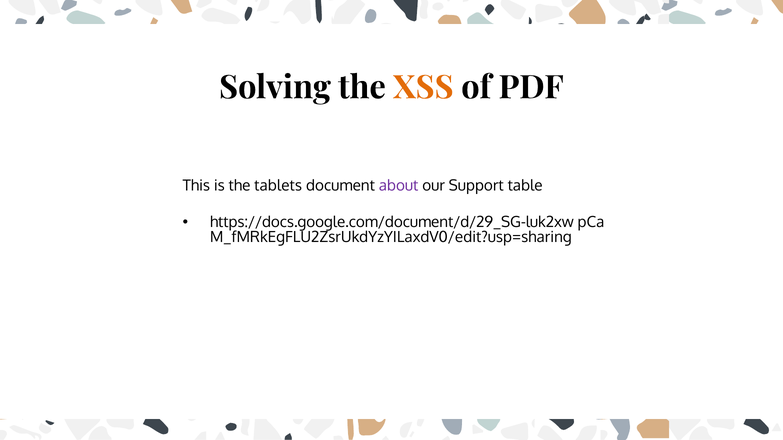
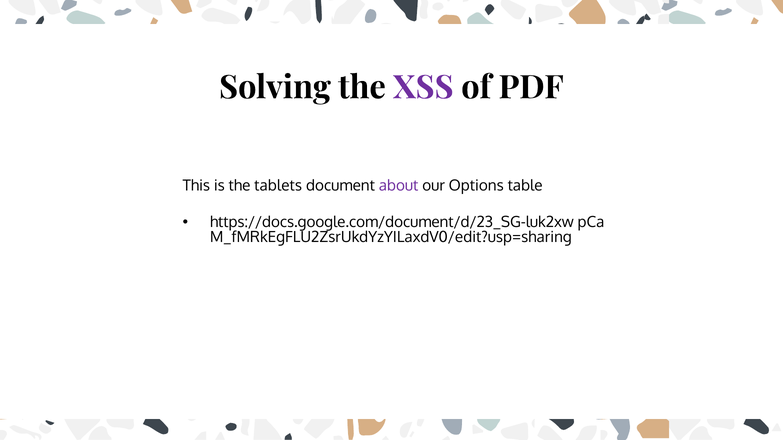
XSS colour: orange -> purple
Support: Support -> Options
https://docs.google.com/document/d/29_SG-luk2xw: https://docs.google.com/document/d/29_SG-luk2xw -> https://docs.google.com/document/d/23_SG-luk2xw
